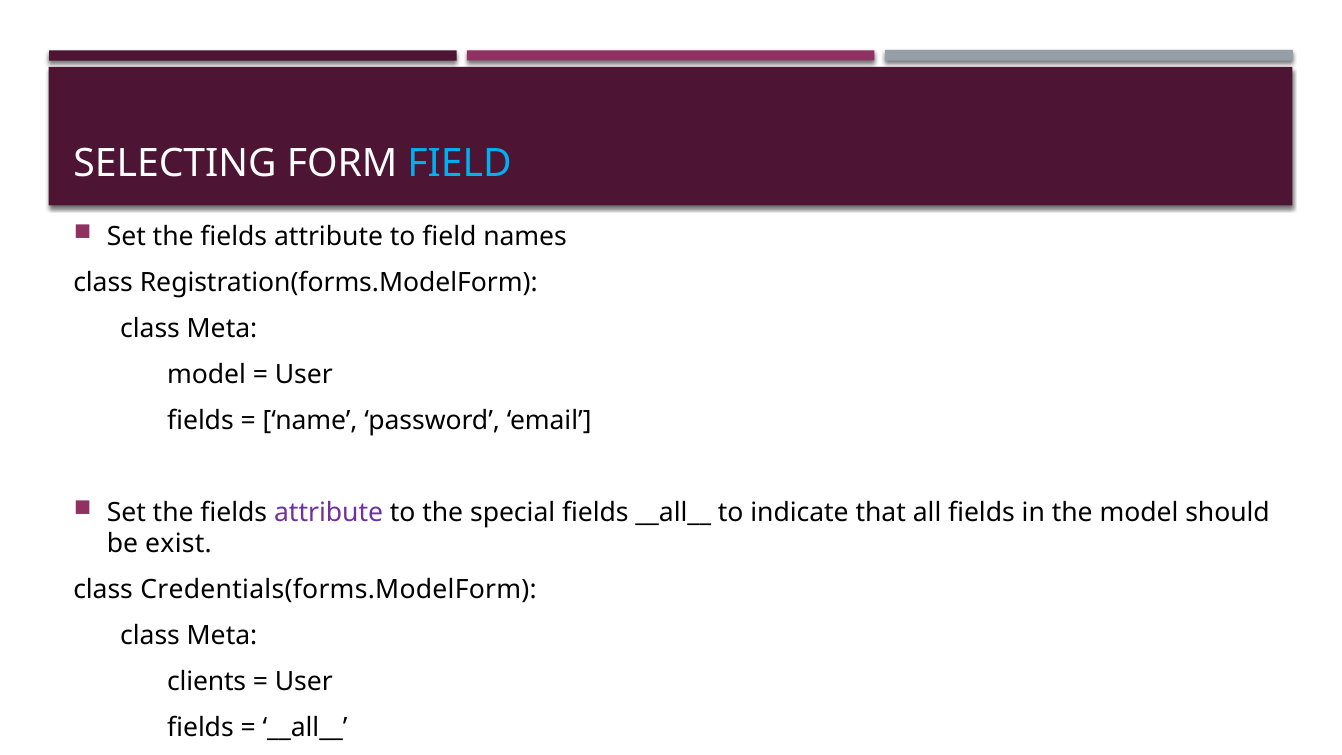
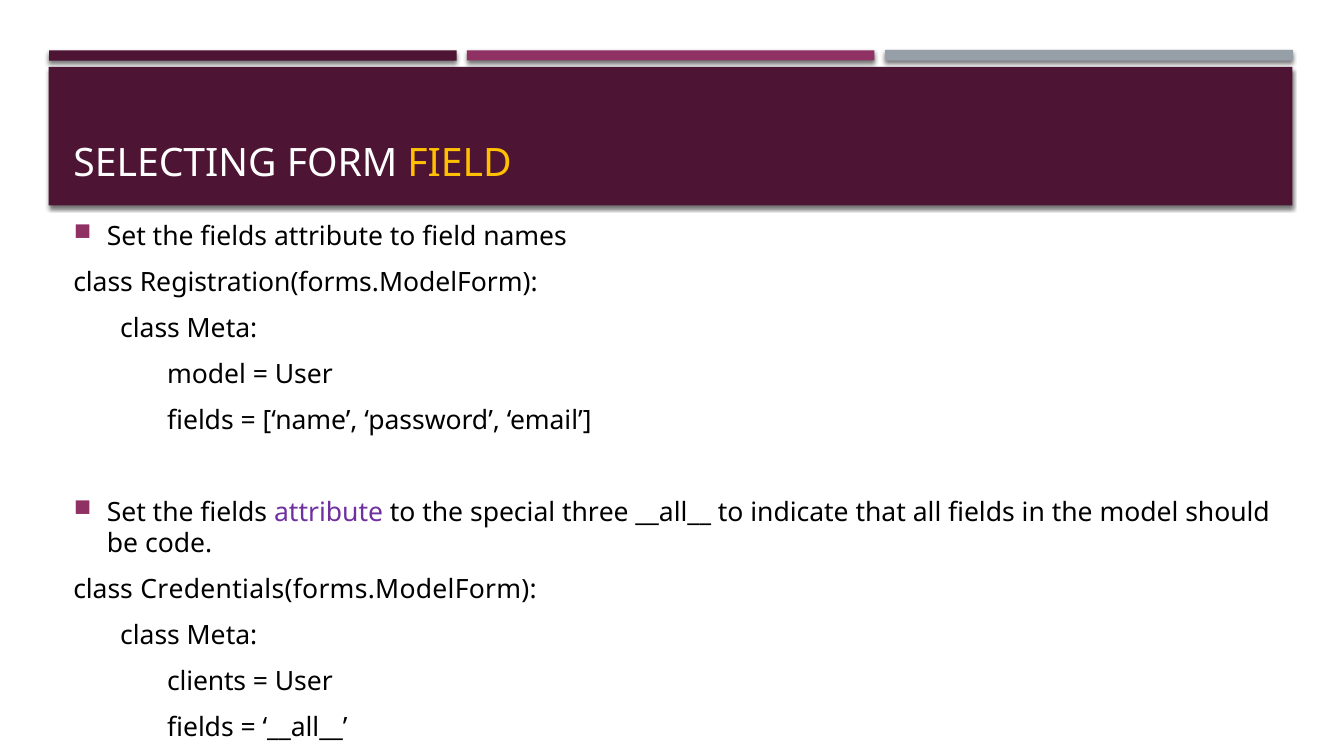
FIELD at (460, 163) colour: light blue -> yellow
special fields: fields -> three
exist: exist -> code
